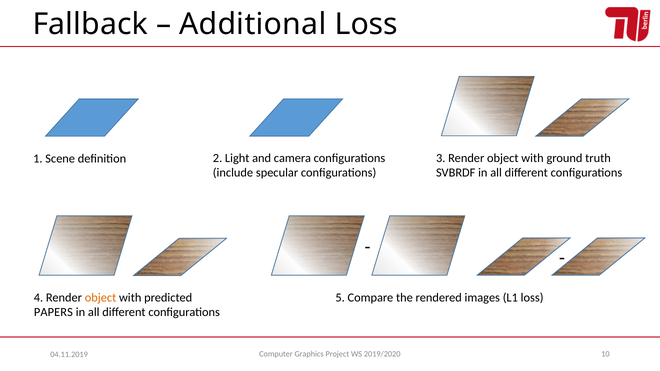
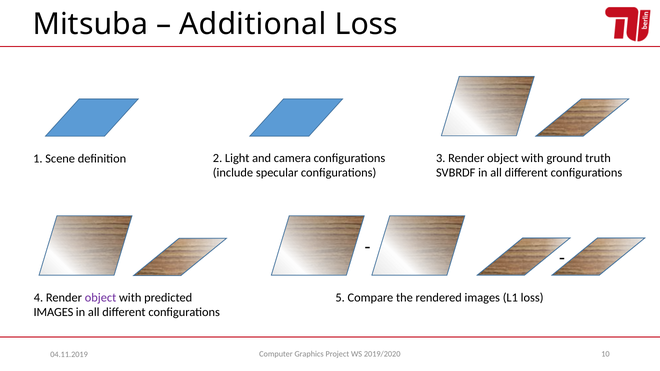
Fallback: Fallback -> Mitsuba
object at (101, 298) colour: orange -> purple
PAPERS at (53, 312): PAPERS -> IMAGES
